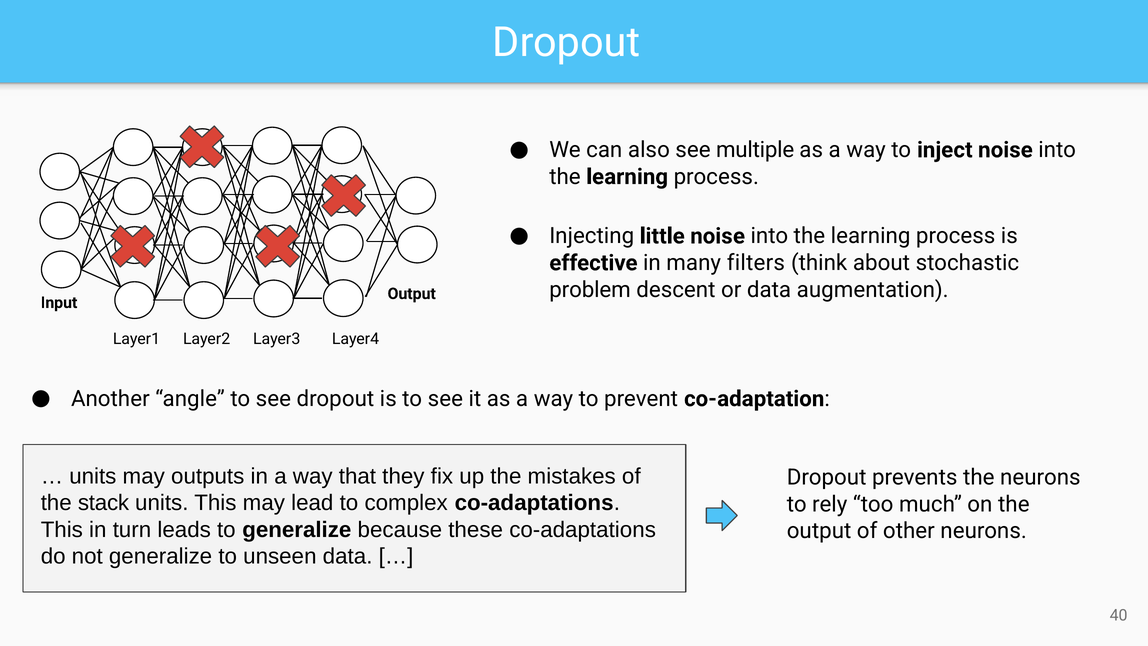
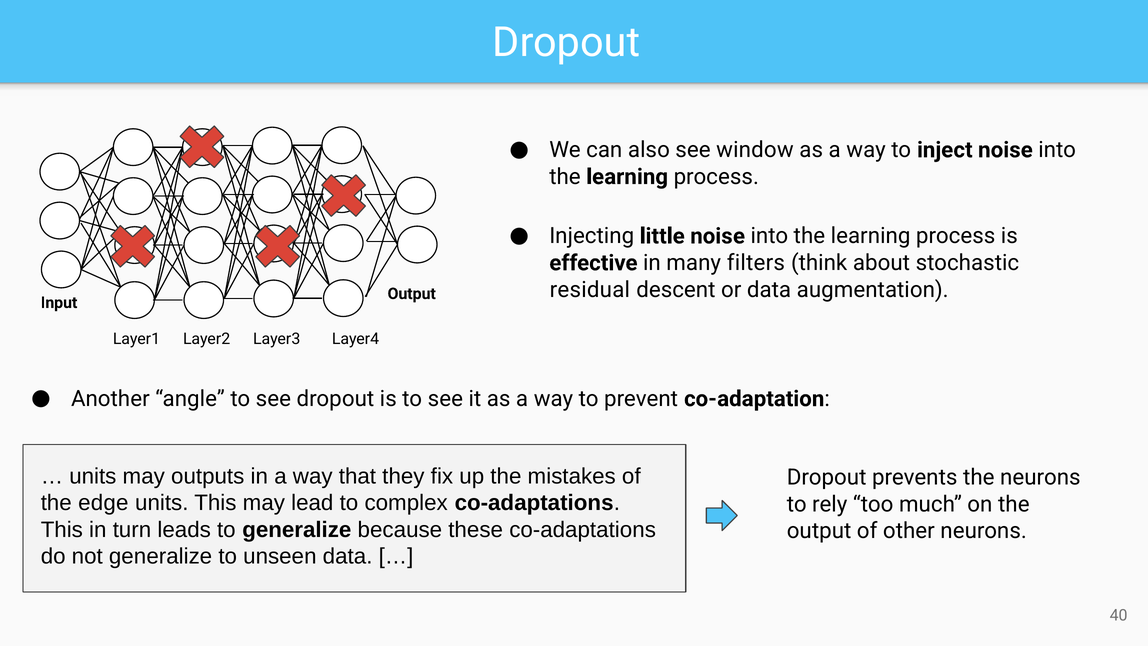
multiple: multiple -> window
problem: problem -> residual
stack: stack -> edge
